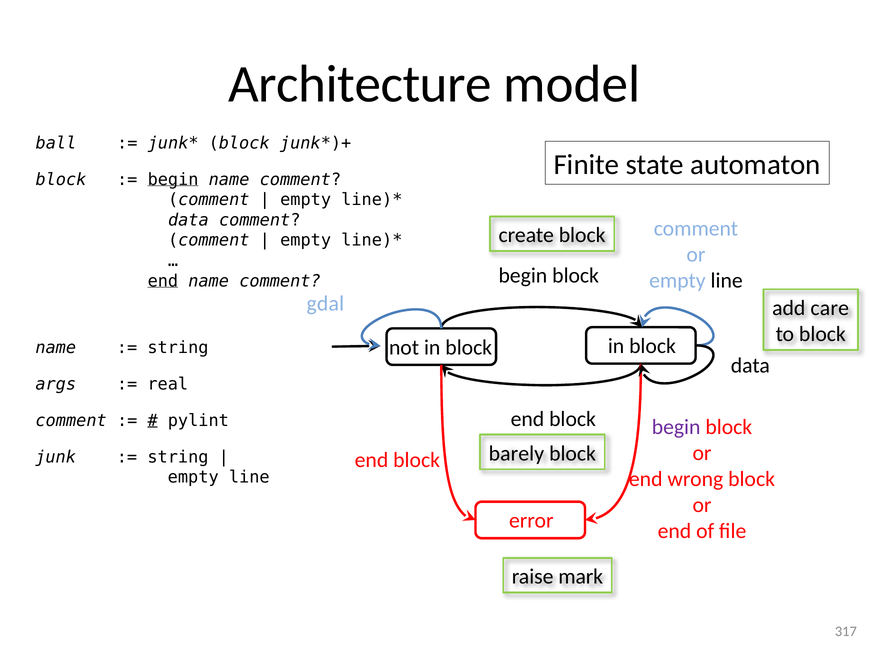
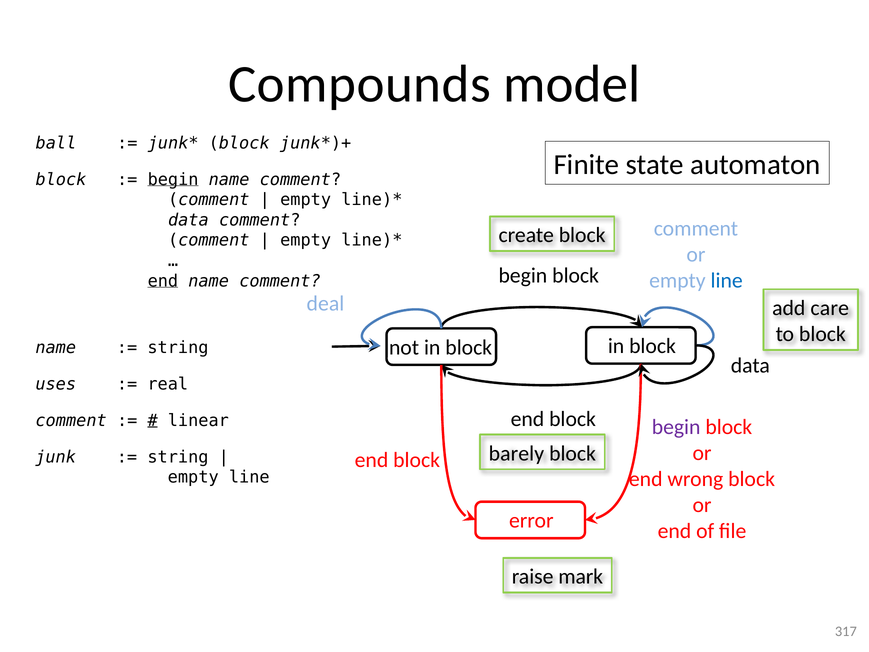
Architecture: Architecture -> Compounds
line at (727, 280) colour: black -> blue
gdal: gdal -> deal
args: args -> uses
pylint: pylint -> linear
